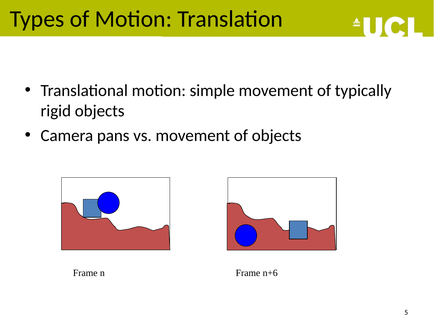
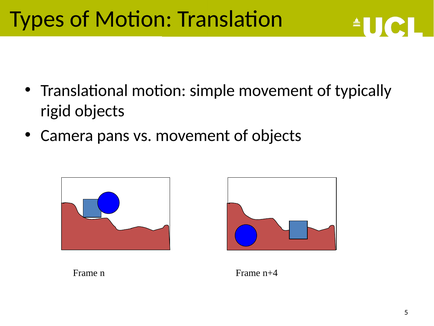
n+6: n+6 -> n+4
